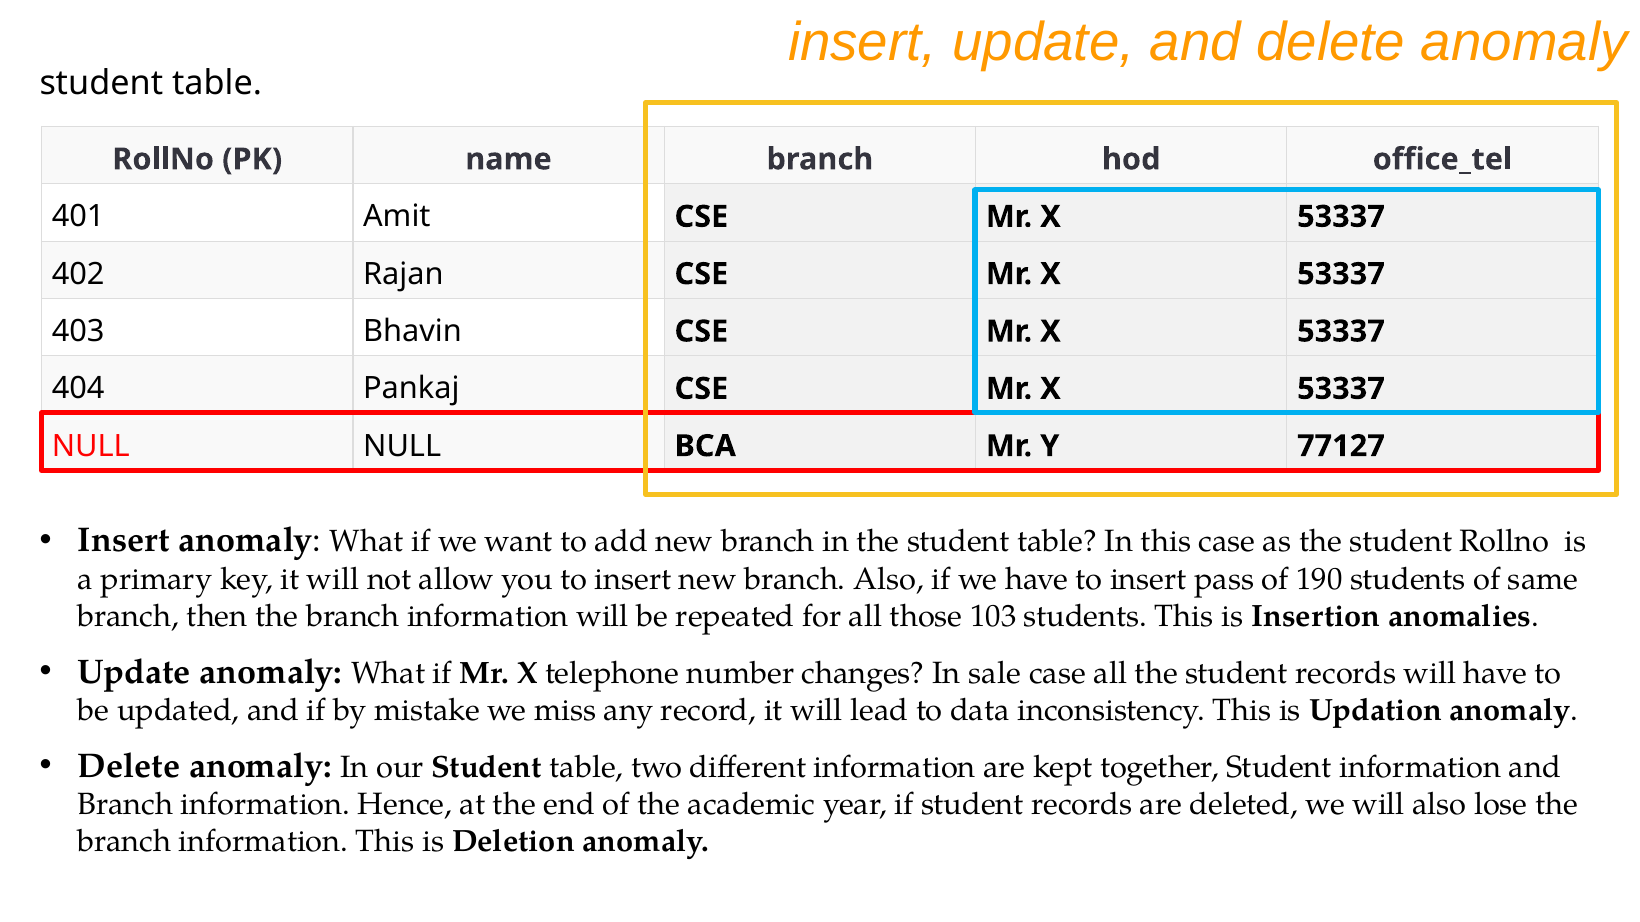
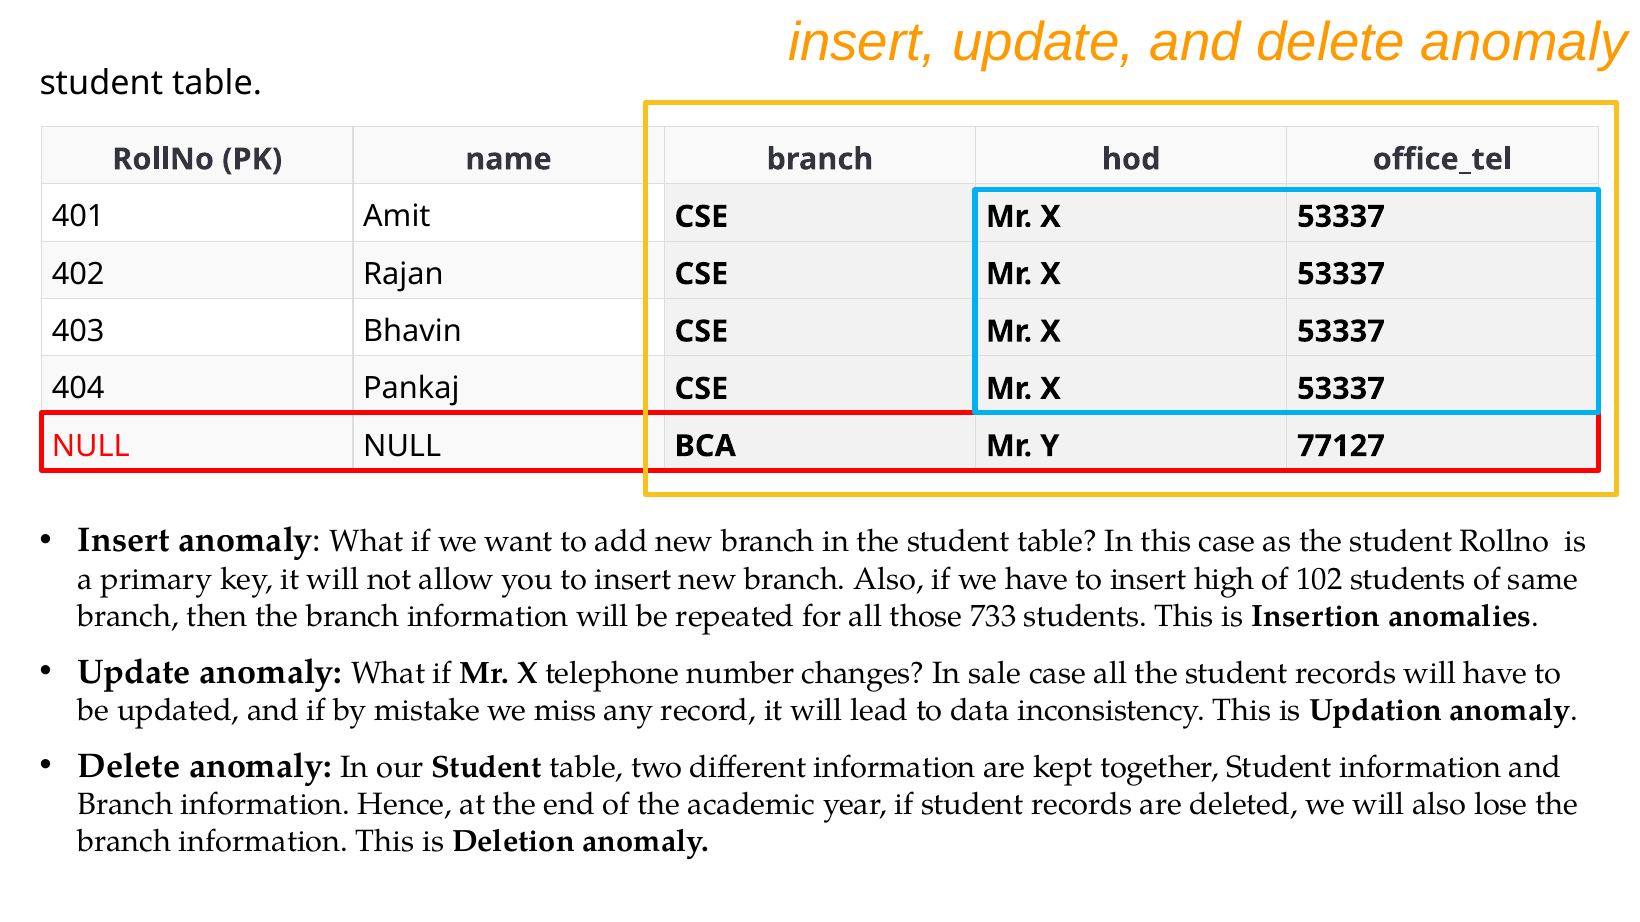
pass: pass -> high
190: 190 -> 102
103: 103 -> 733
